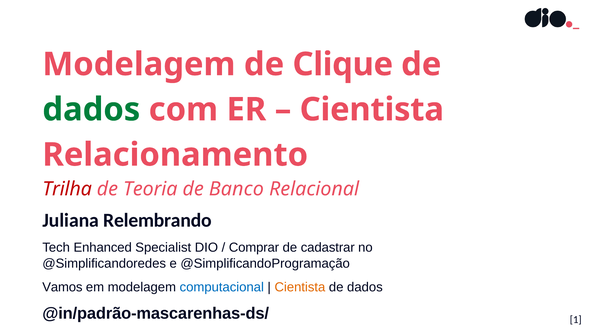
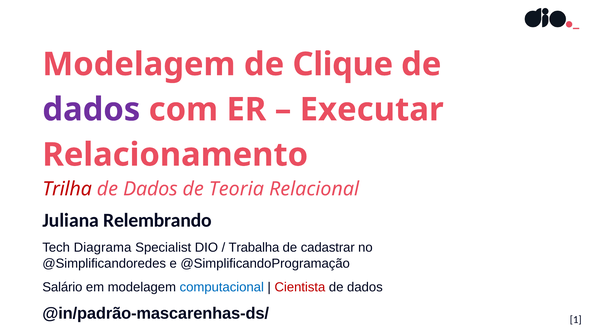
dados at (91, 110) colour: green -> purple
Cientista at (372, 110): Cientista -> Executar
Teoria at (150, 189): Teoria -> Dados
Banco: Banco -> Teoria
Enhanced: Enhanced -> Diagrama
Comprar: Comprar -> Trabalha
Vamos: Vamos -> Salário
Cientista at (300, 287) colour: orange -> red
